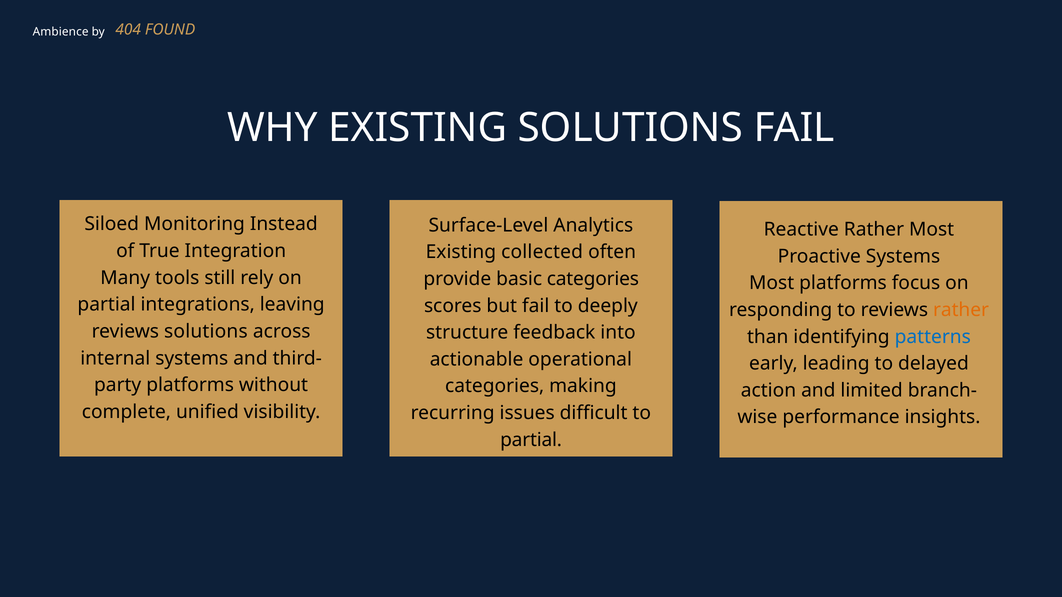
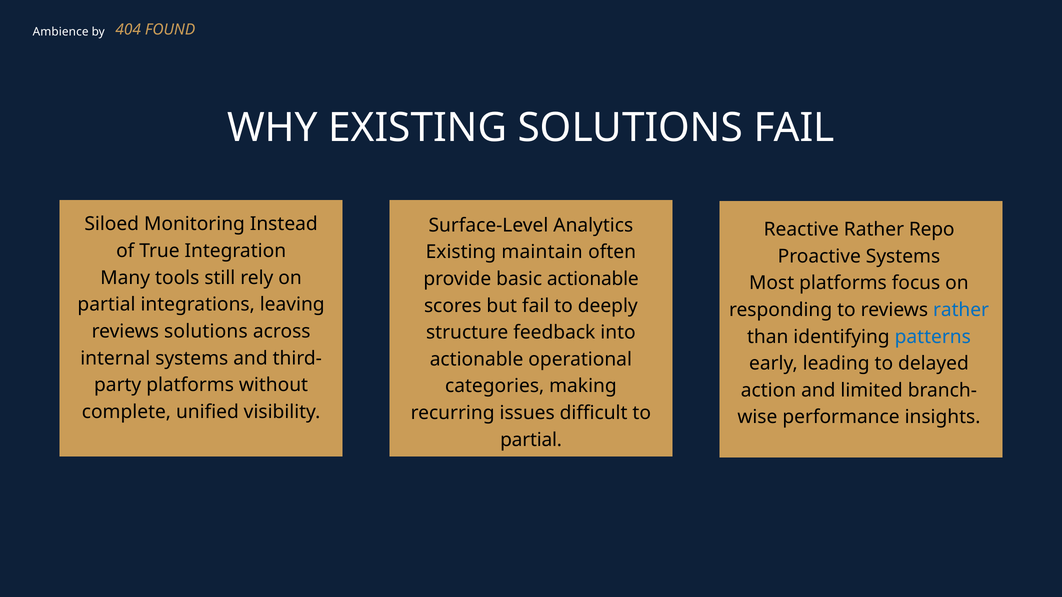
Rather Most: Most -> Repo
collected: collected -> maintain
basic categories: categories -> actionable
rather at (961, 310) colour: orange -> blue
